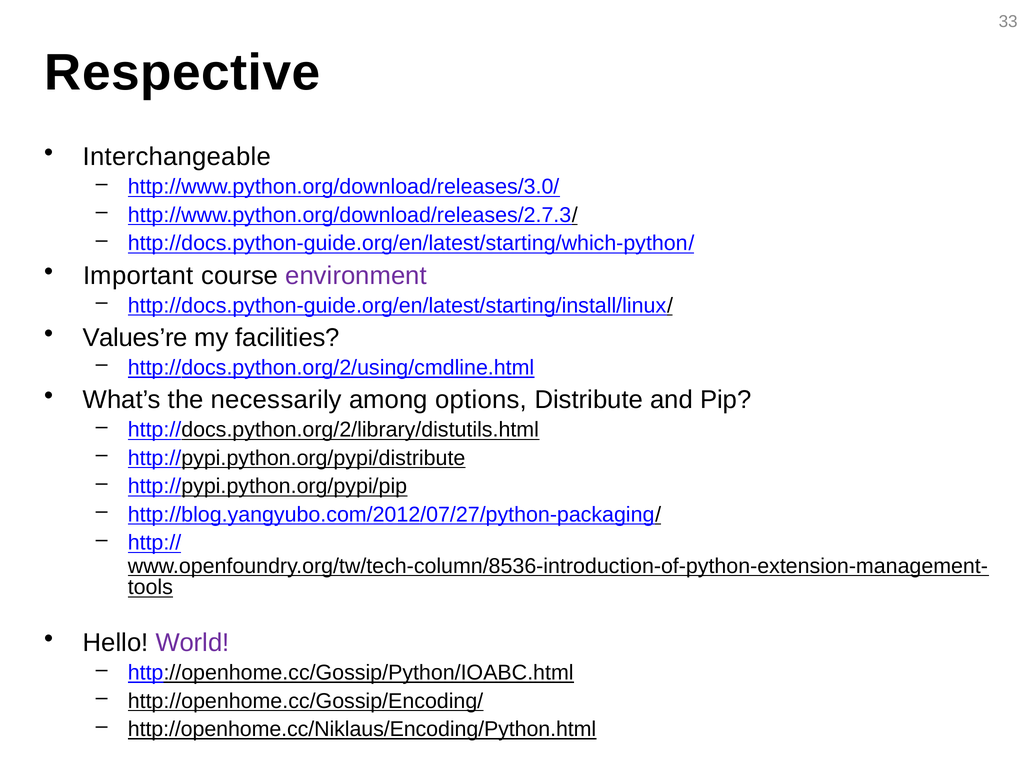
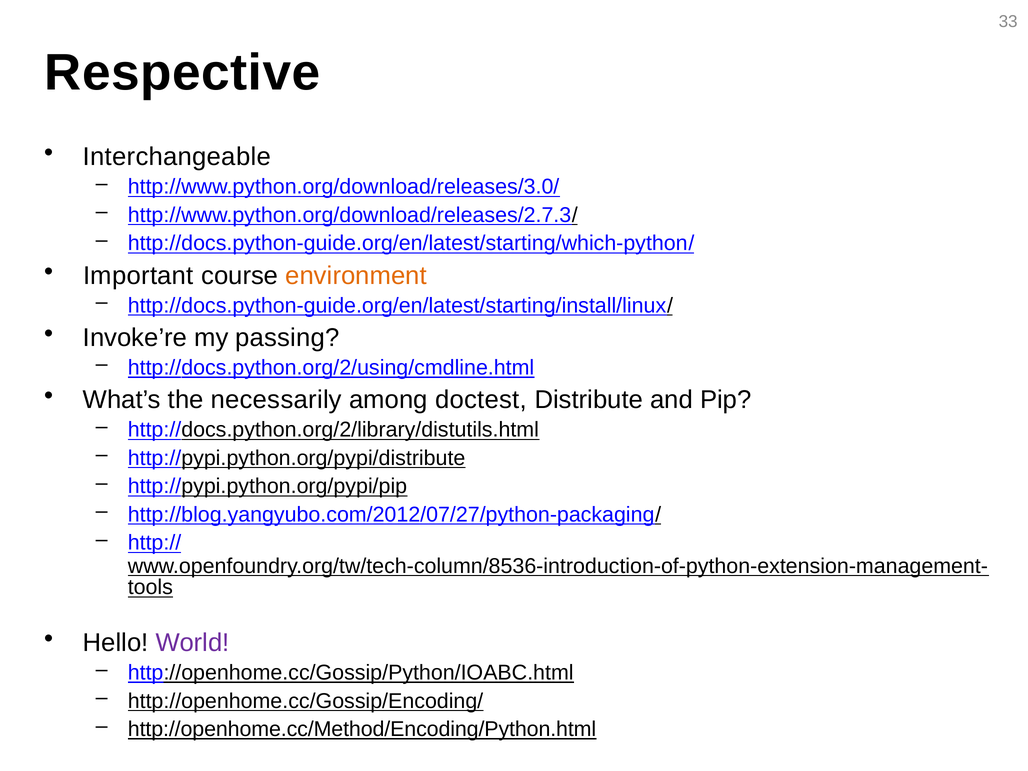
environment colour: purple -> orange
Values’re: Values’re -> Invoke’re
facilities: facilities -> passing
options: options -> doctest
http://openhome.cc/Niklaus/Encoding/Python.html: http://openhome.cc/Niklaus/Encoding/Python.html -> http://openhome.cc/Method/Encoding/Python.html
